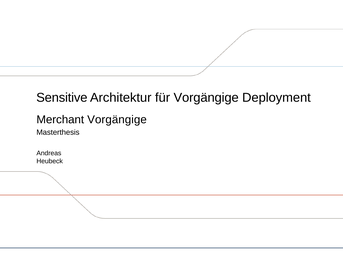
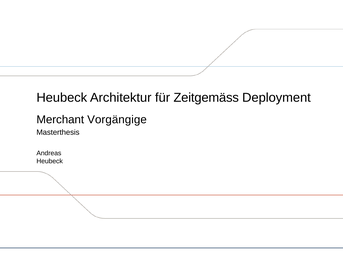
Sensitive at (62, 98): Sensitive -> Heubeck
für Vorgängige: Vorgängige -> Zeitgemäss
